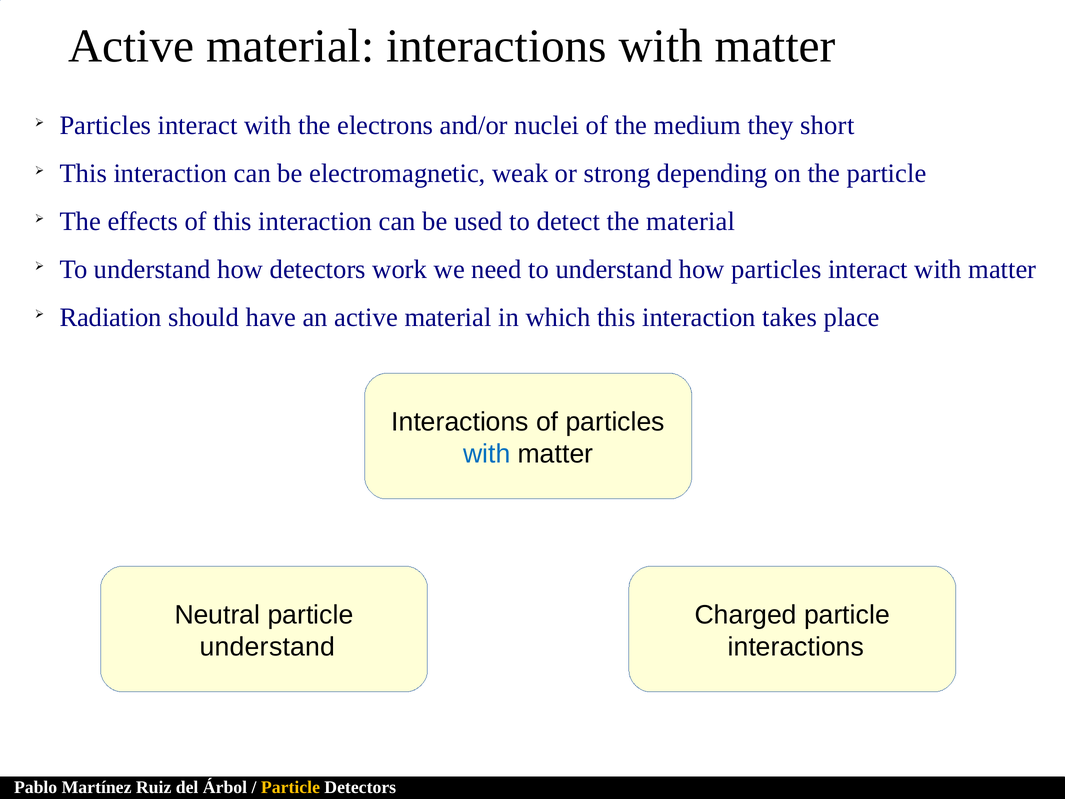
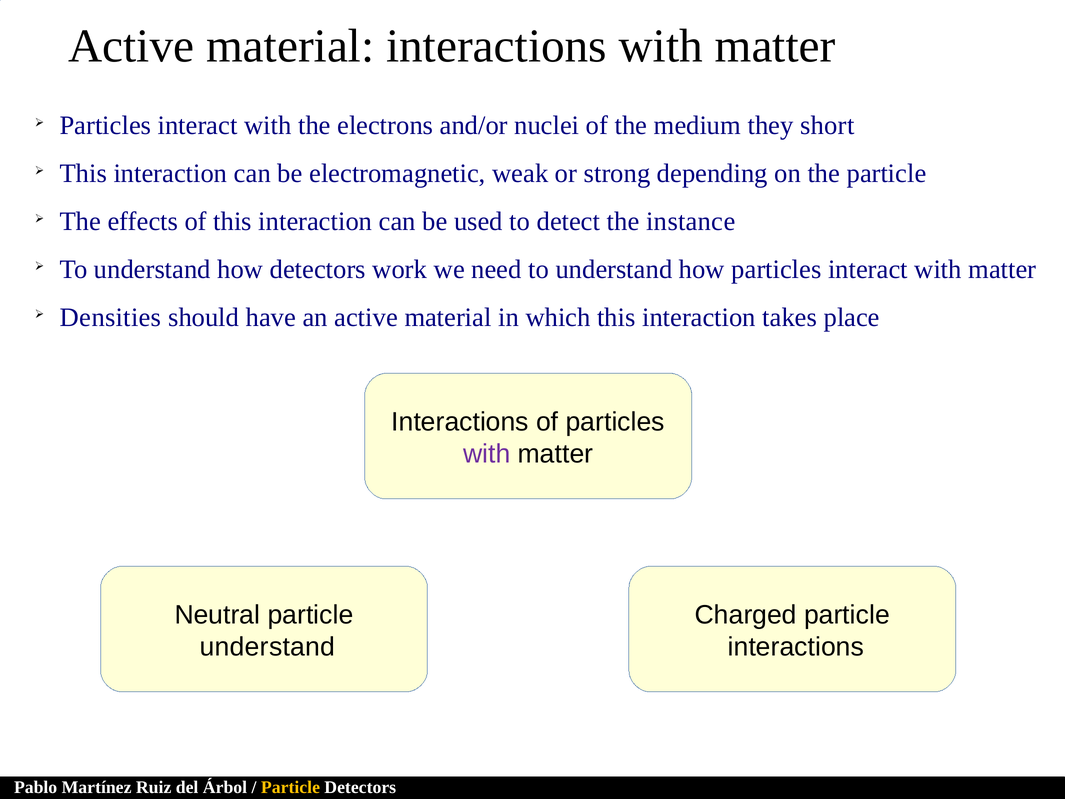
the material: material -> instance
Radiation: Radiation -> Densities
with at (487, 454) colour: blue -> purple
